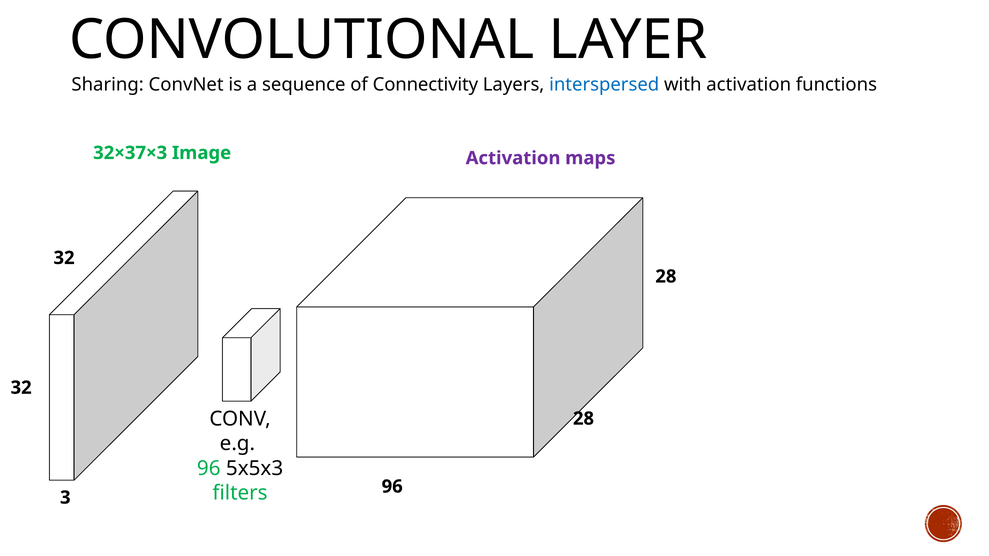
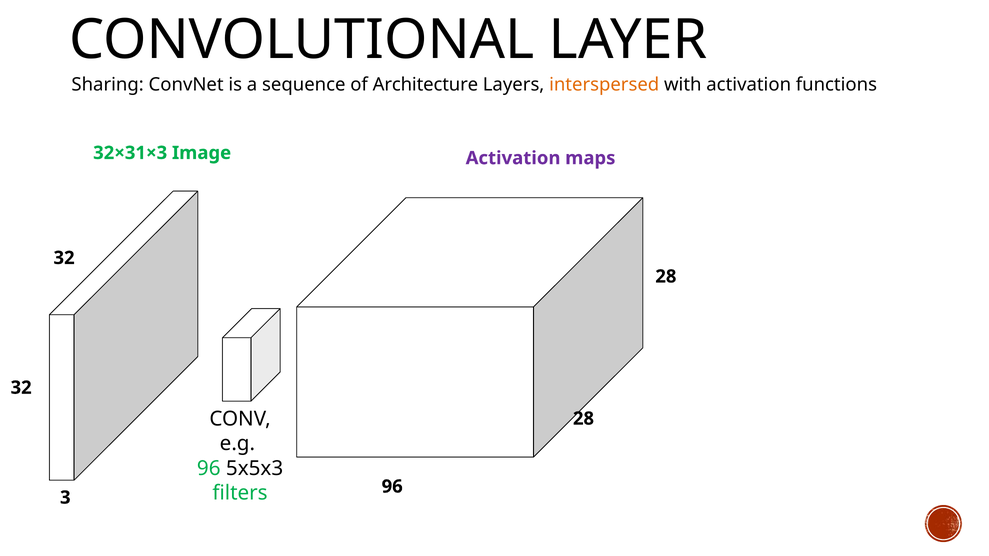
Connectivity: Connectivity -> Architecture
interspersed colour: blue -> orange
32×37×3: 32×37×3 -> 32×31×3
